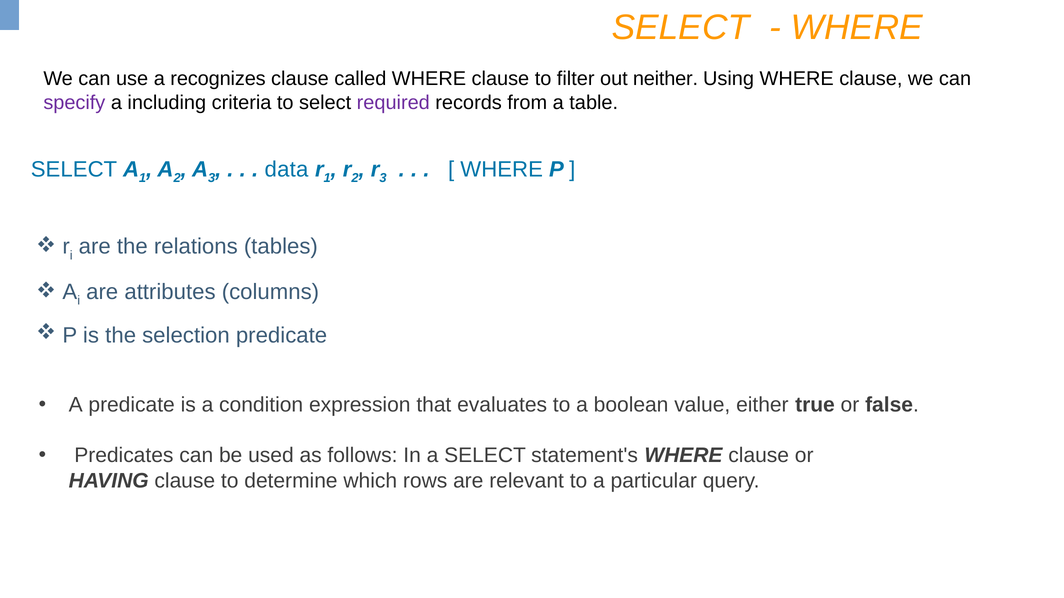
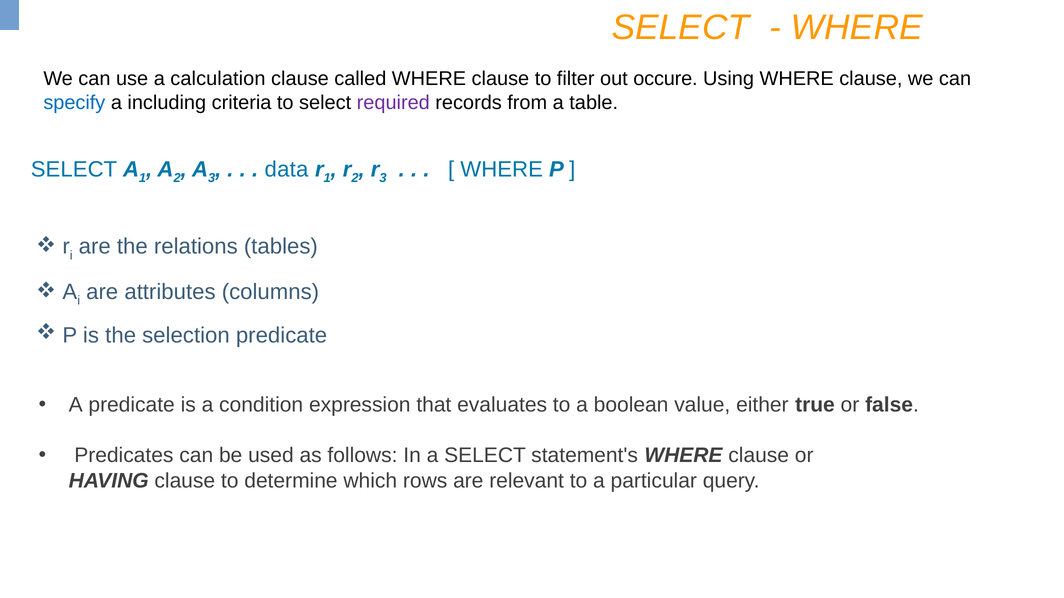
recognizes: recognizes -> calculation
neither: neither -> occure
specify colour: purple -> blue
